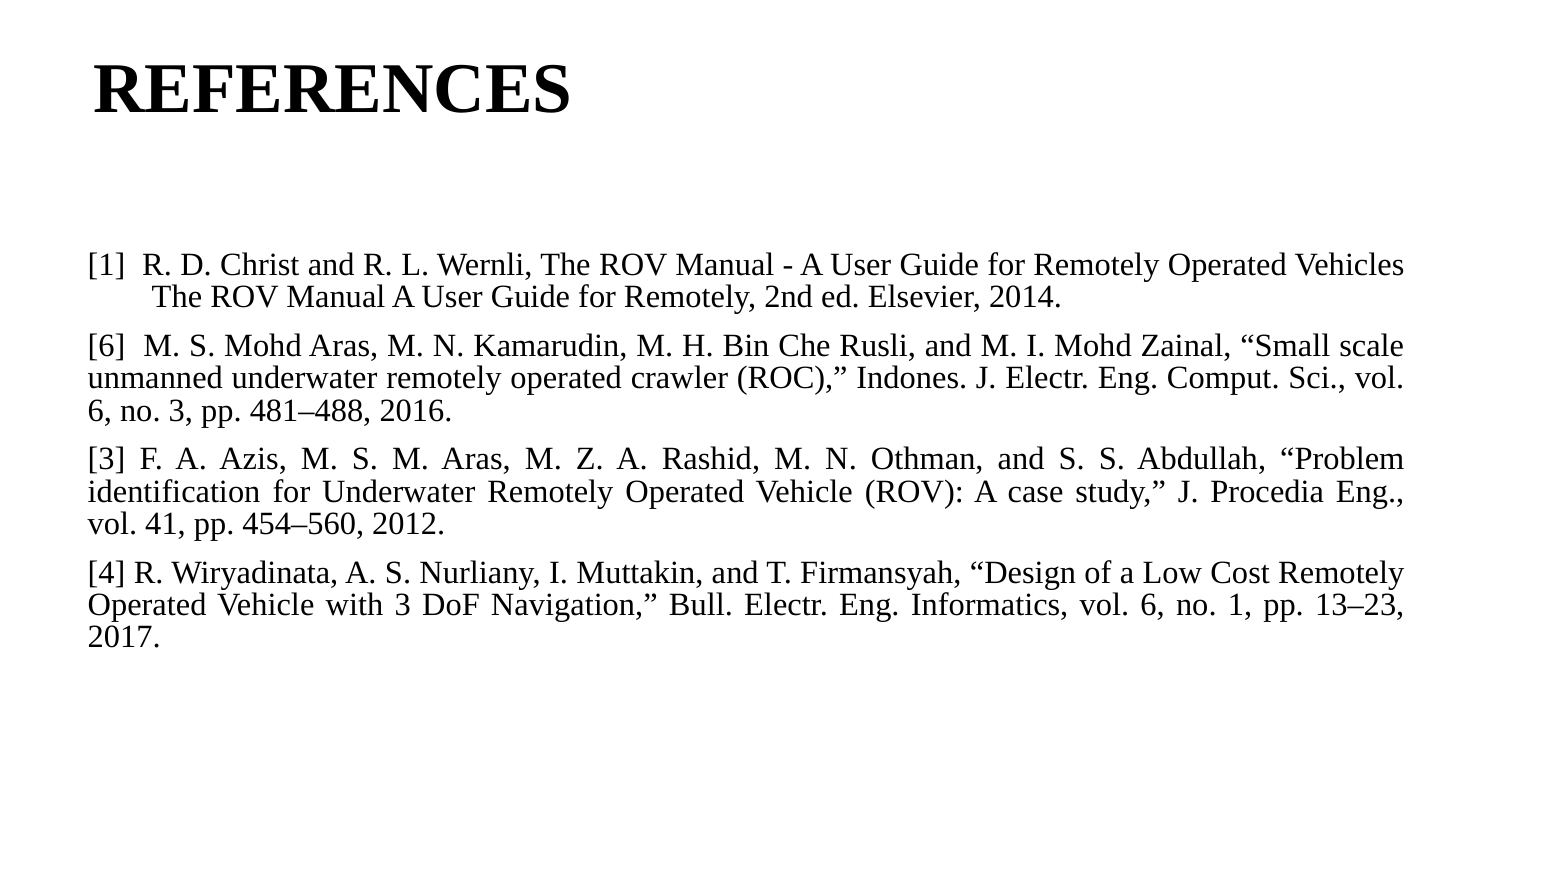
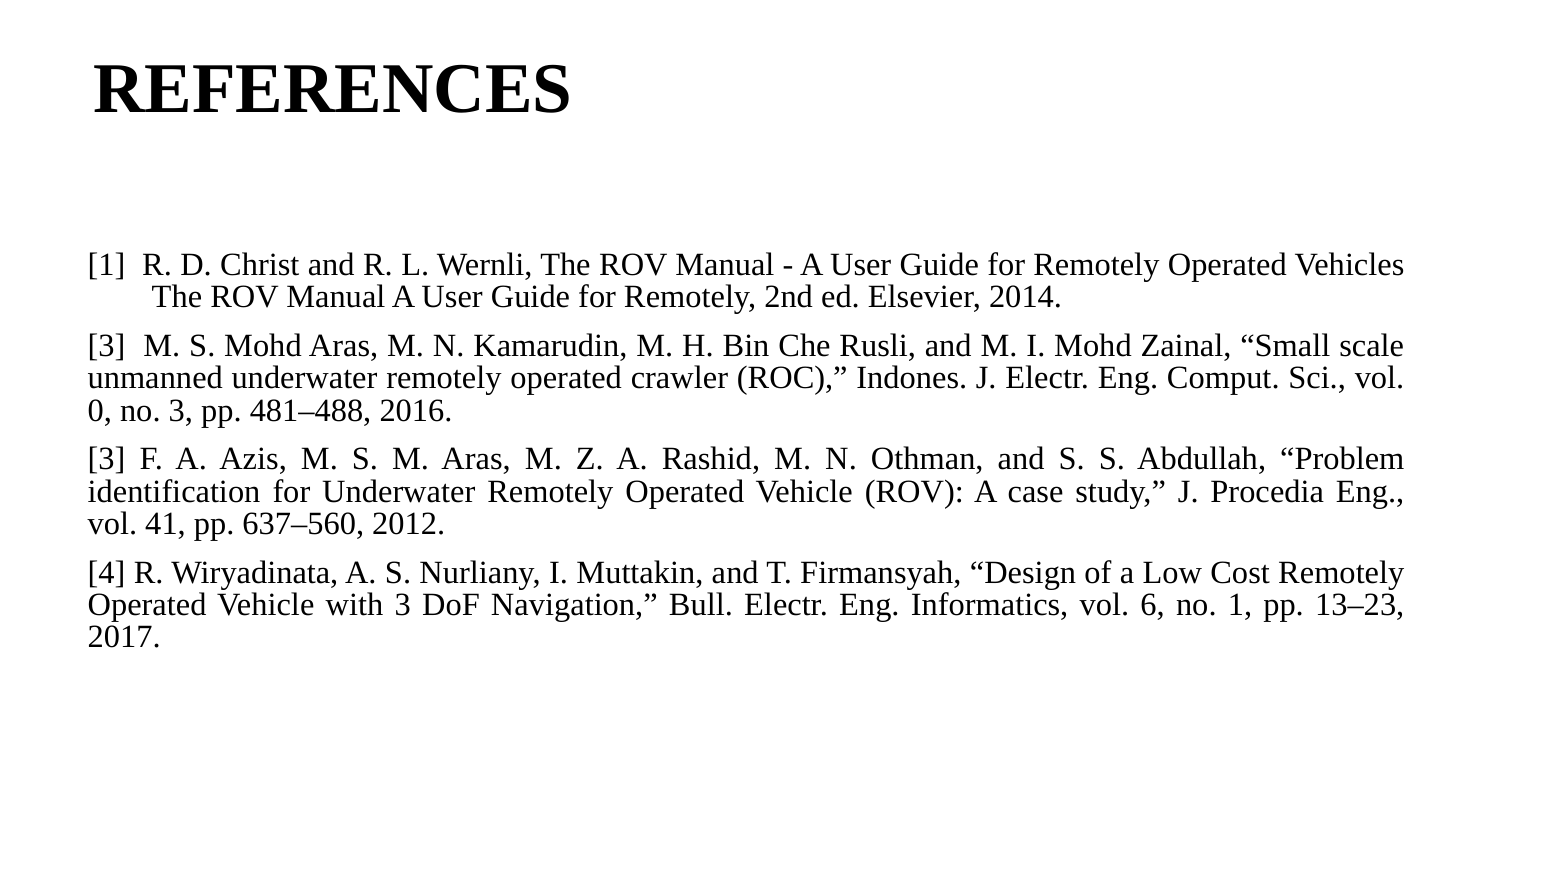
6 at (107, 345): 6 -> 3
6 at (100, 410): 6 -> 0
454–560: 454–560 -> 637–560
